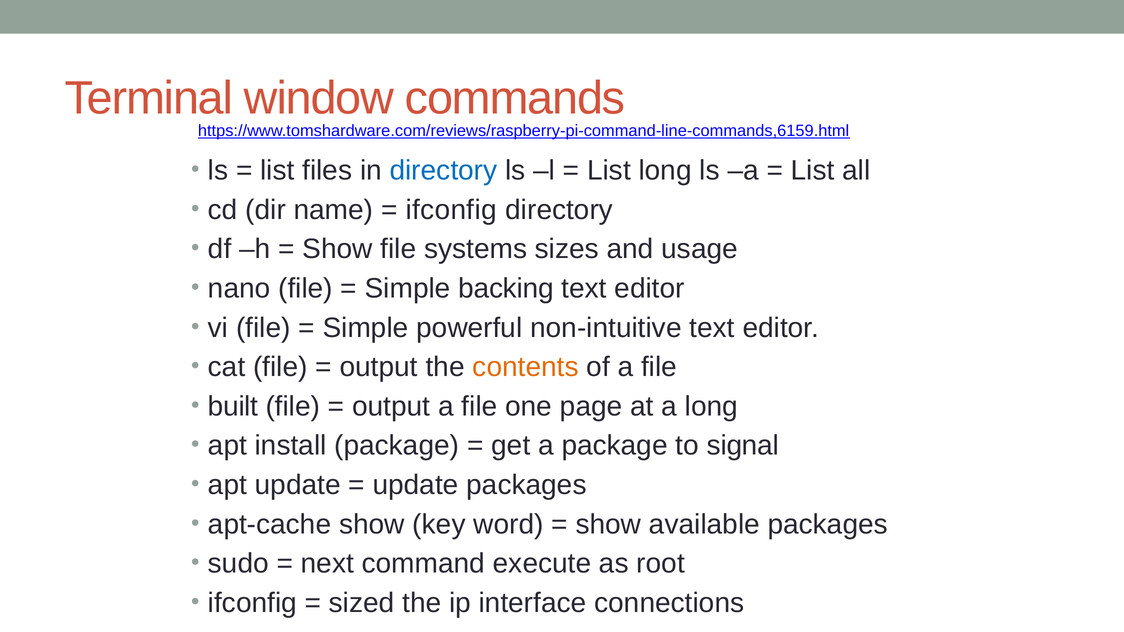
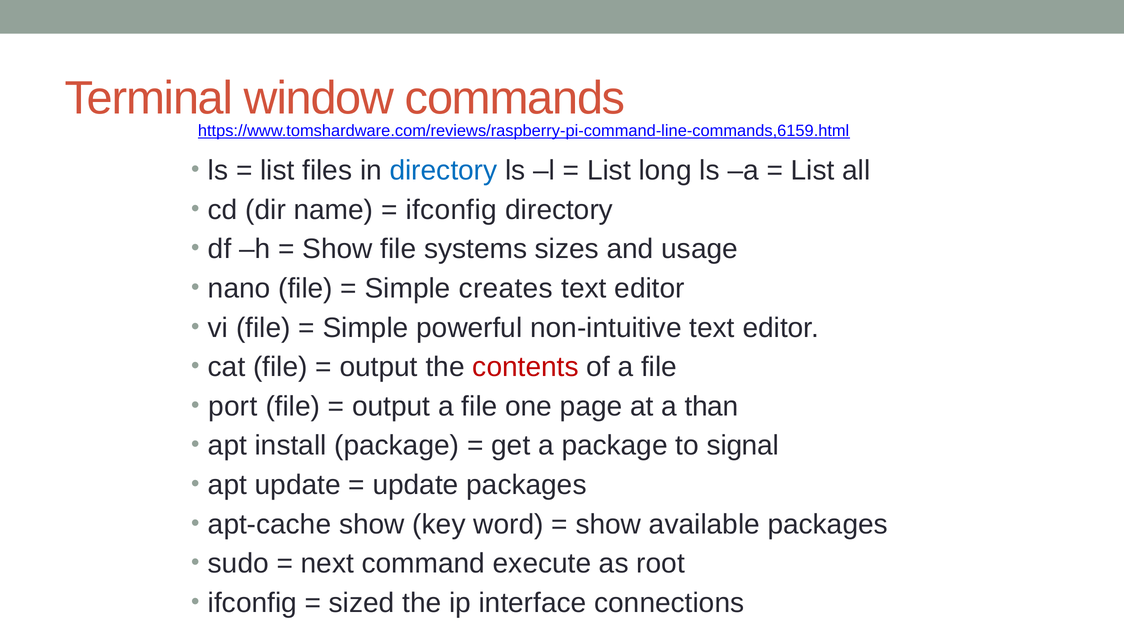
backing: backing -> creates
contents colour: orange -> red
built: built -> port
a long: long -> than
